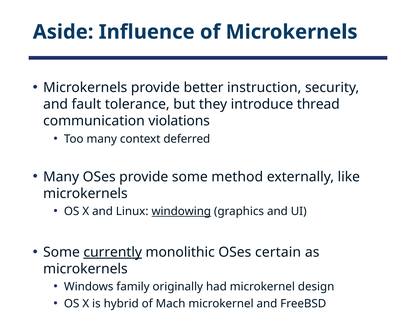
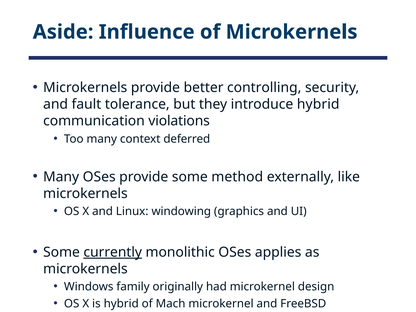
instruction: instruction -> controlling
introduce thread: thread -> hybrid
windowing underline: present -> none
certain: certain -> applies
